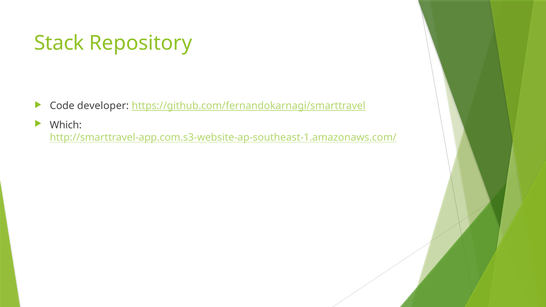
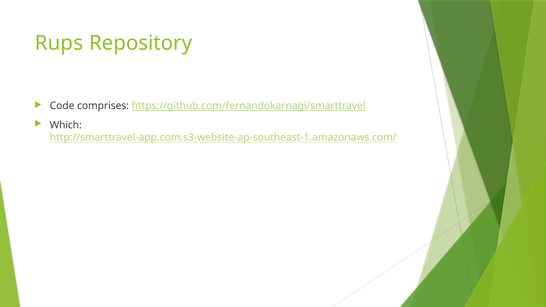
Stack: Stack -> Rups
developer: developer -> comprises
